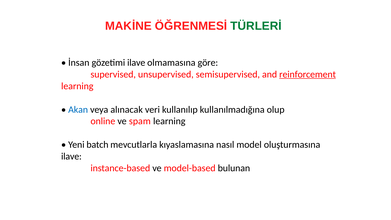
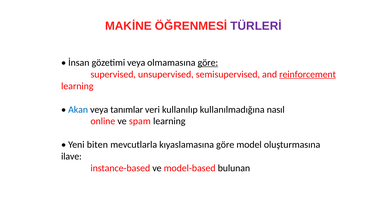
TÜRLERİ colour: green -> purple
gözetimi ilave: ilave -> veya
göre at (208, 63) underline: none -> present
alınacak: alınacak -> tanımlar
olup: olup -> nasıl
batch: batch -> biten
kıyaslamasına nasıl: nasıl -> göre
